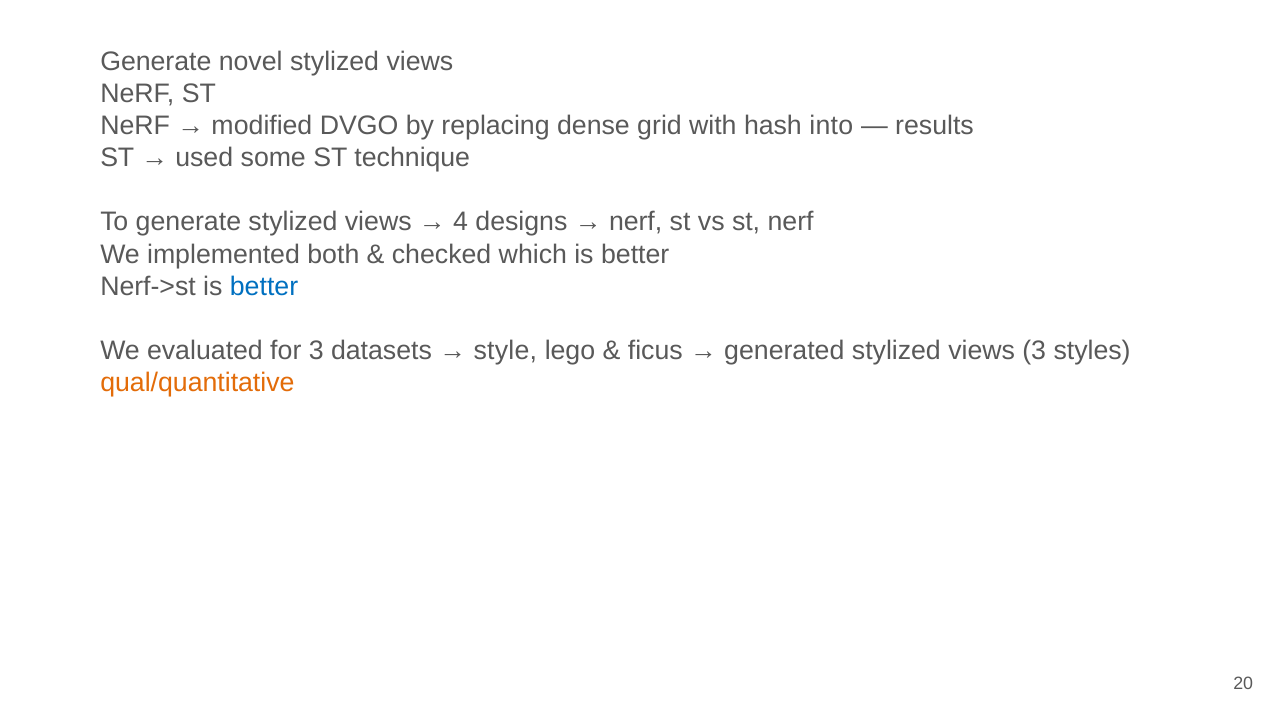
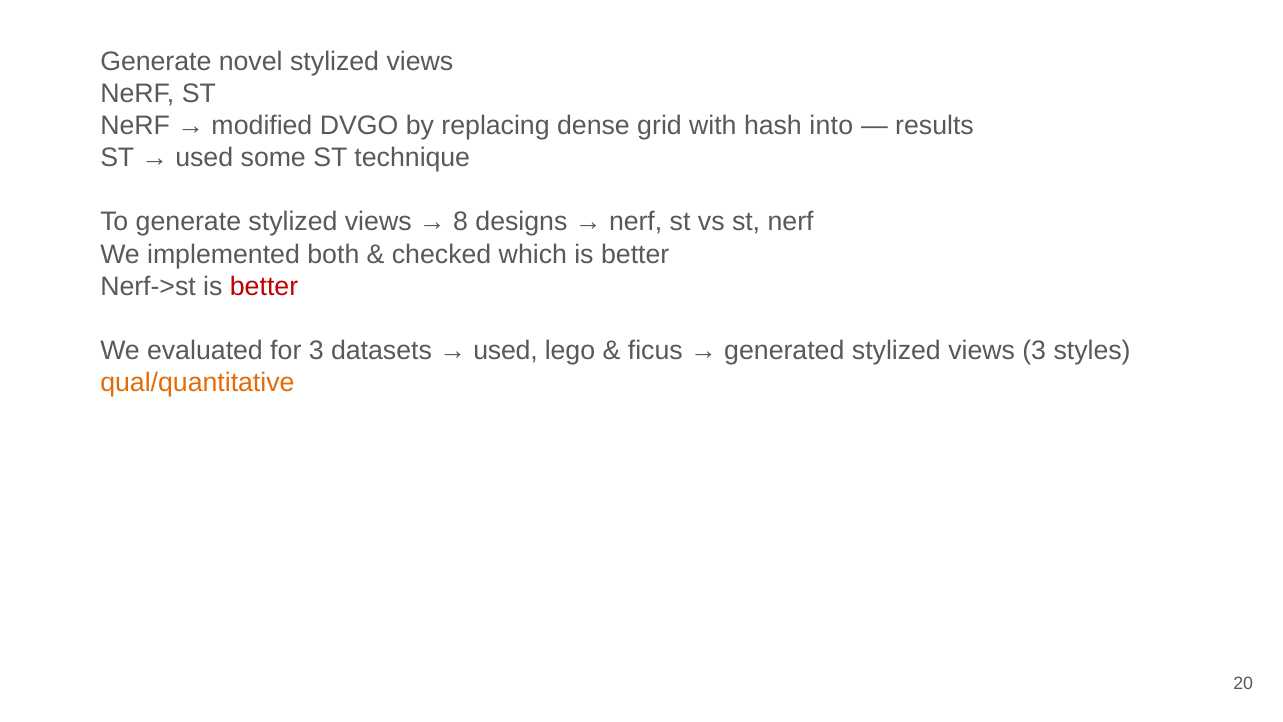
4: 4 -> 8
better at (264, 286) colour: blue -> red
style at (505, 350): style -> used
